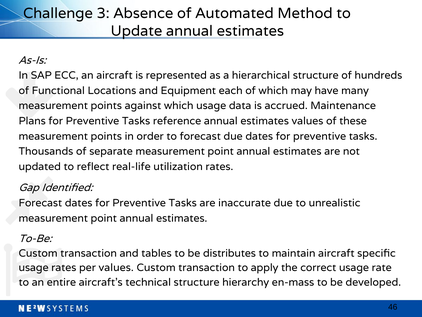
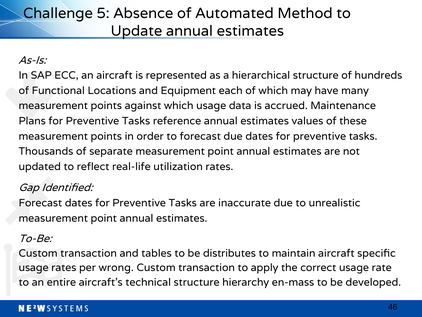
3: 3 -> 5
per values: values -> wrong
